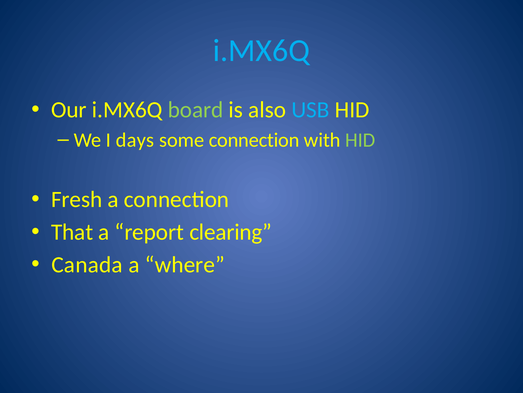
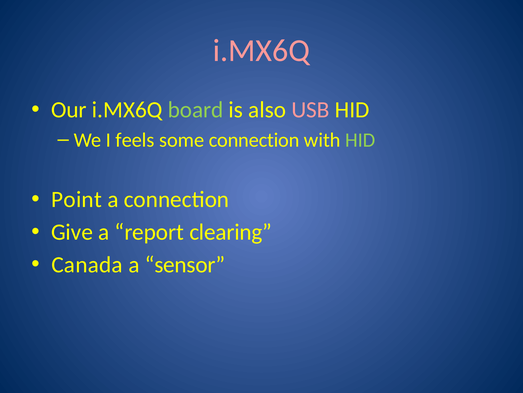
i.MX6Q at (261, 51) colour: light blue -> pink
USB colour: light blue -> pink
days: days -> feels
Fresh: Fresh -> Point
That: That -> Give
where: where -> sensor
